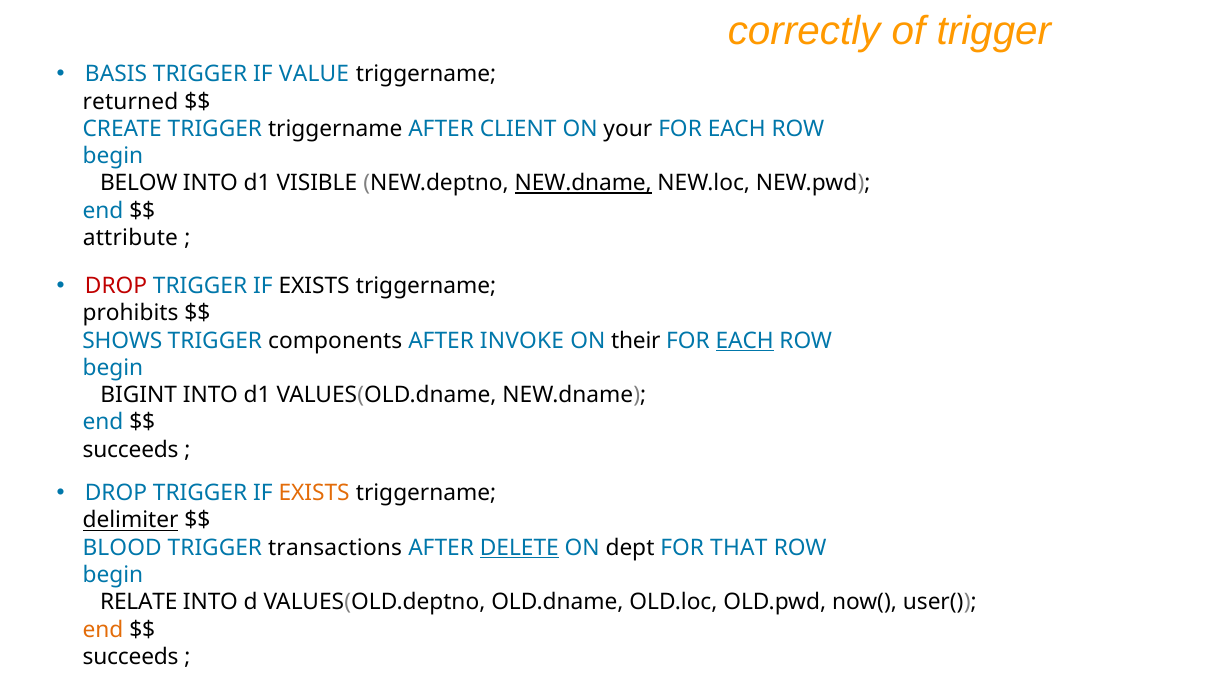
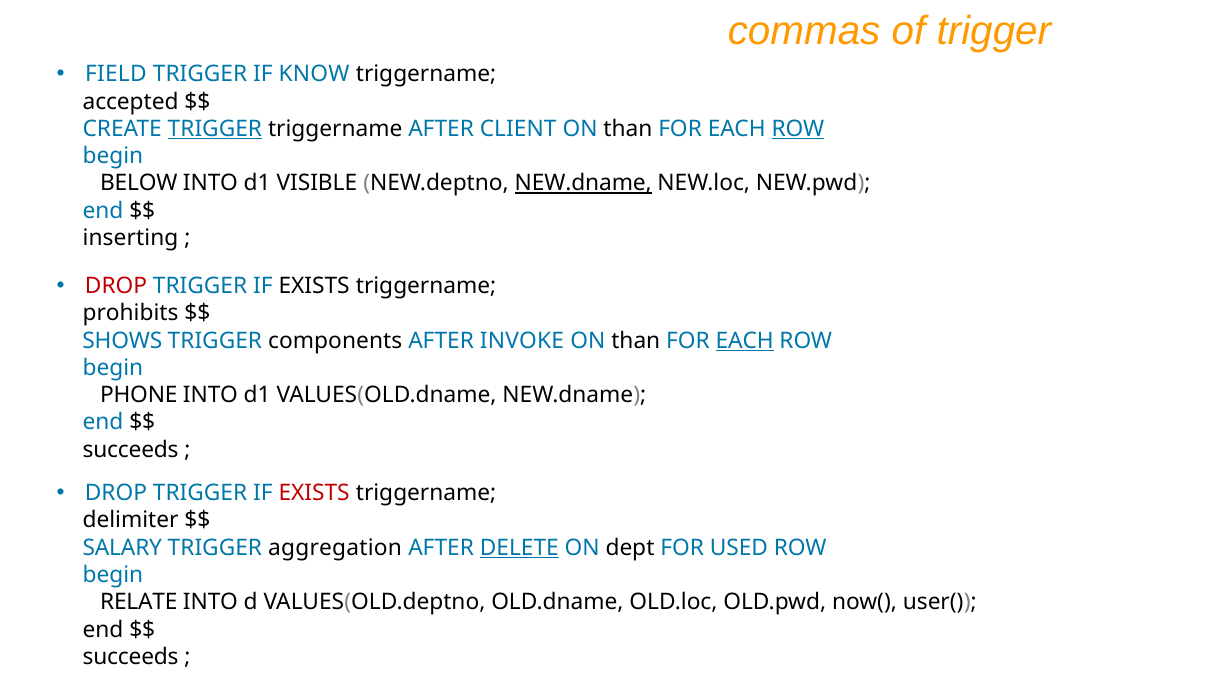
correctly: correctly -> commas
BASIS: BASIS -> FIELD
VALUE: VALUE -> KNOW
returned: returned -> accepted
TRIGGER at (215, 129) underline: none -> present
your at (628, 129): your -> than
ROW at (798, 129) underline: none -> present
attribute: attribute -> inserting
their at (636, 340): their -> than
BIGINT: BIGINT -> PHONE
EXISTS at (314, 493) colour: orange -> red
delimiter underline: present -> none
BLOOD: BLOOD -> SALARY
transactions: transactions -> aggregation
THAT: THAT -> USED
end at (103, 629) colour: orange -> black
